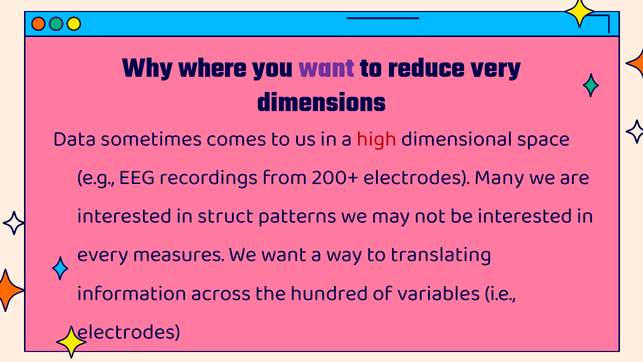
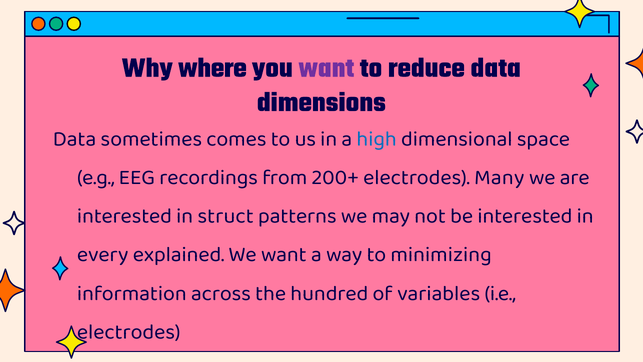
reduce very: very -> data
high colour: red -> blue
measures: measures -> explained
translating: translating -> minimizing
